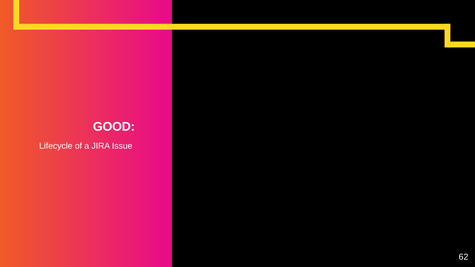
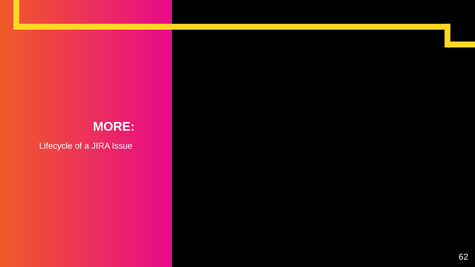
GOOD: GOOD -> MORE
